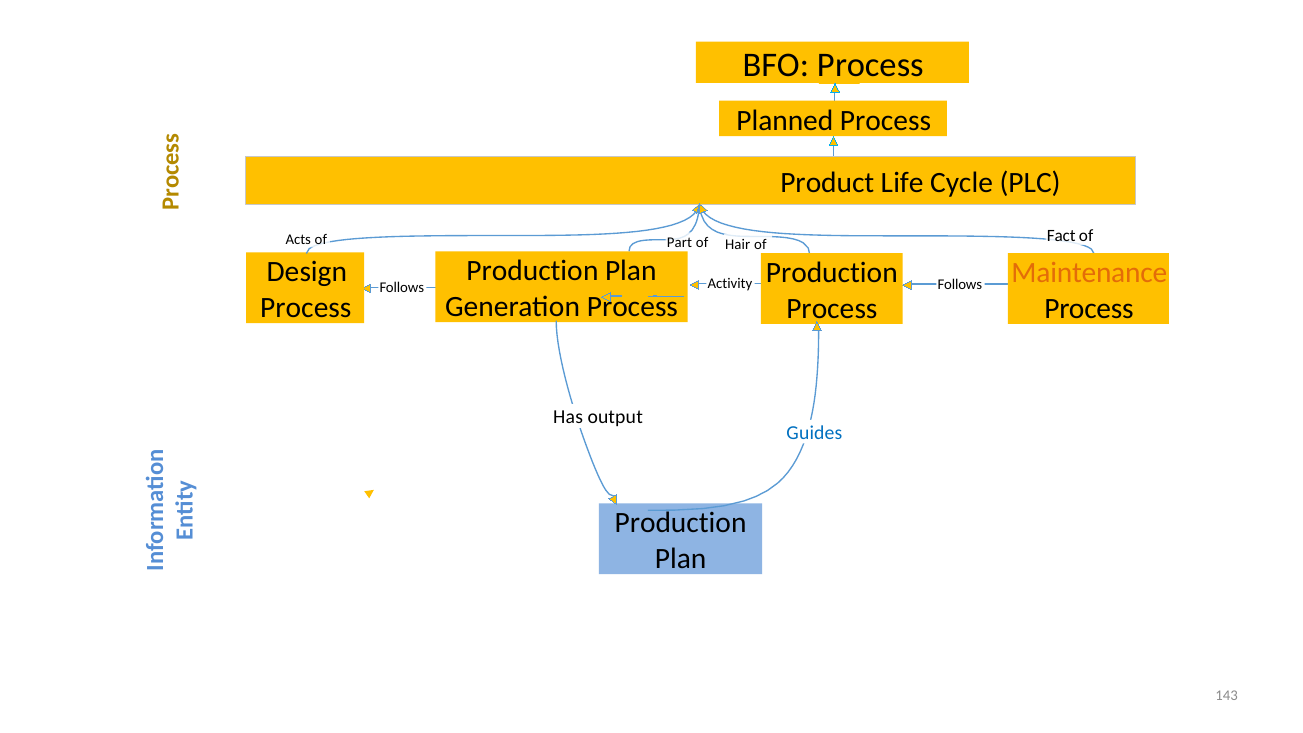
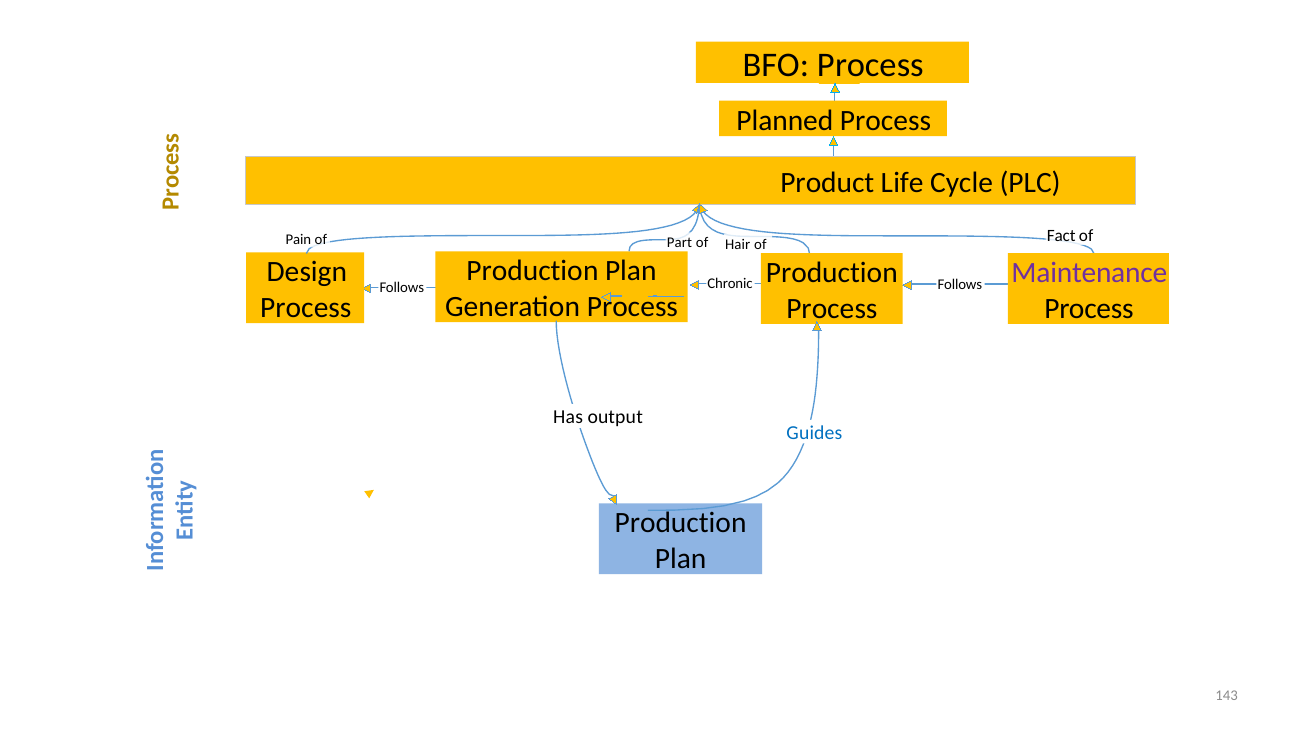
Acts: Acts -> Pain
Maintenance colour: orange -> purple
Activity: Activity -> Chronic
